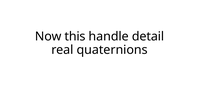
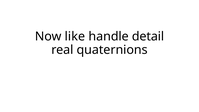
this: this -> like
